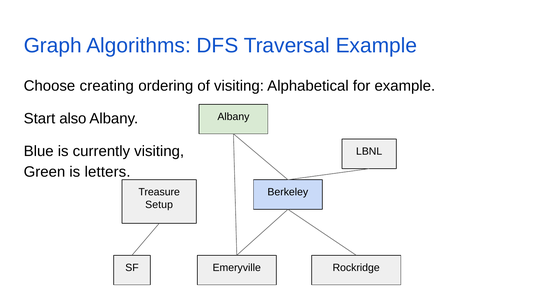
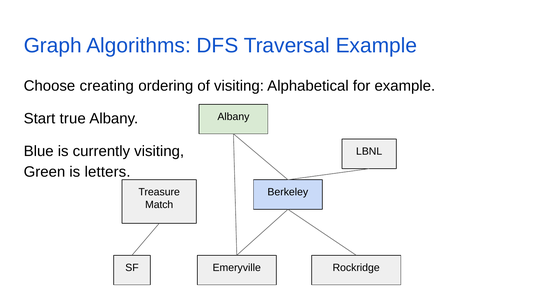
also: also -> true
Setup: Setup -> Match
